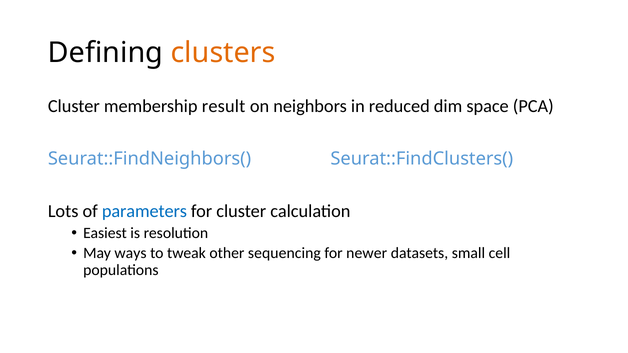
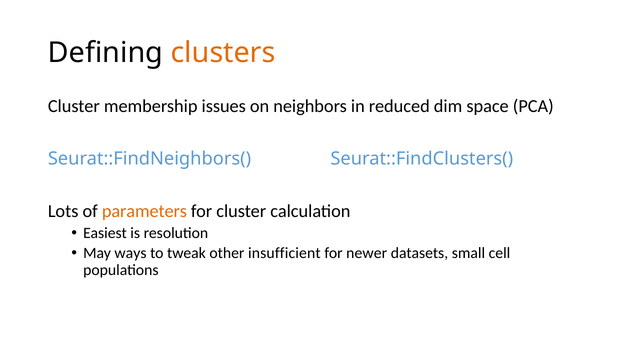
result: result -> issues
parameters colour: blue -> orange
sequencing: sequencing -> insufficient
